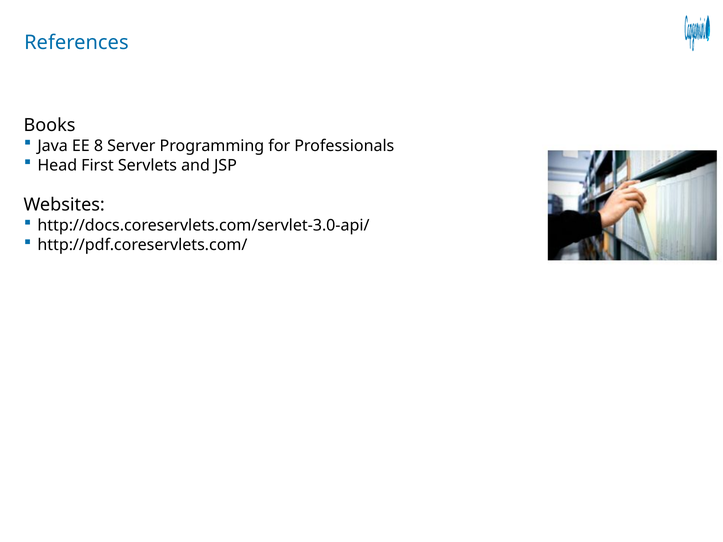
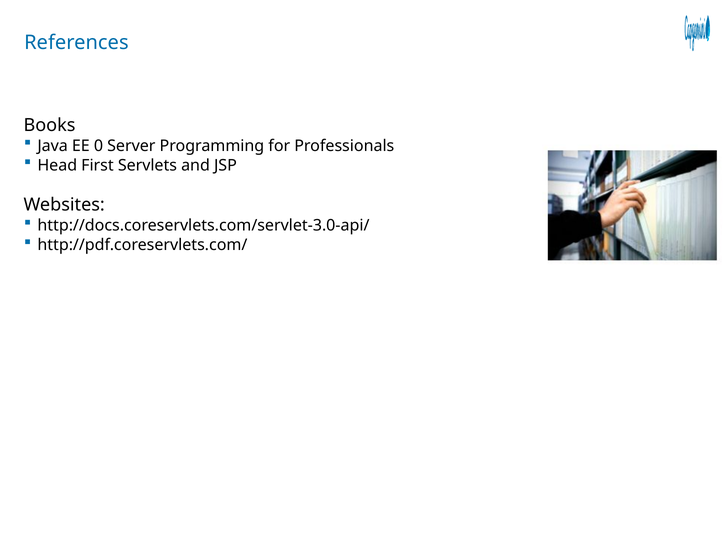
8: 8 -> 0
